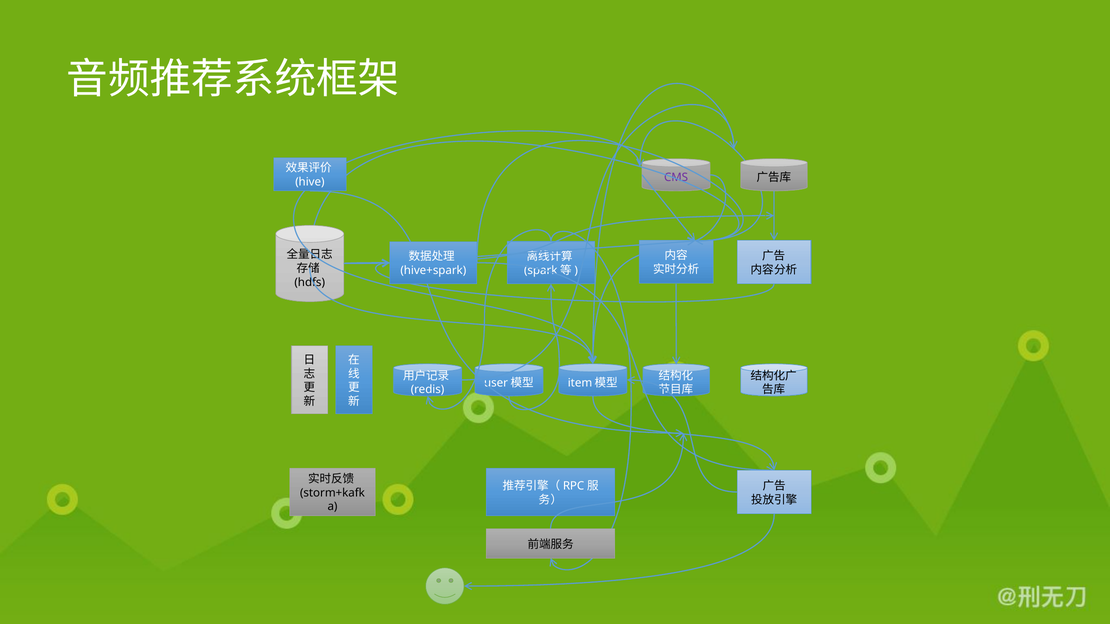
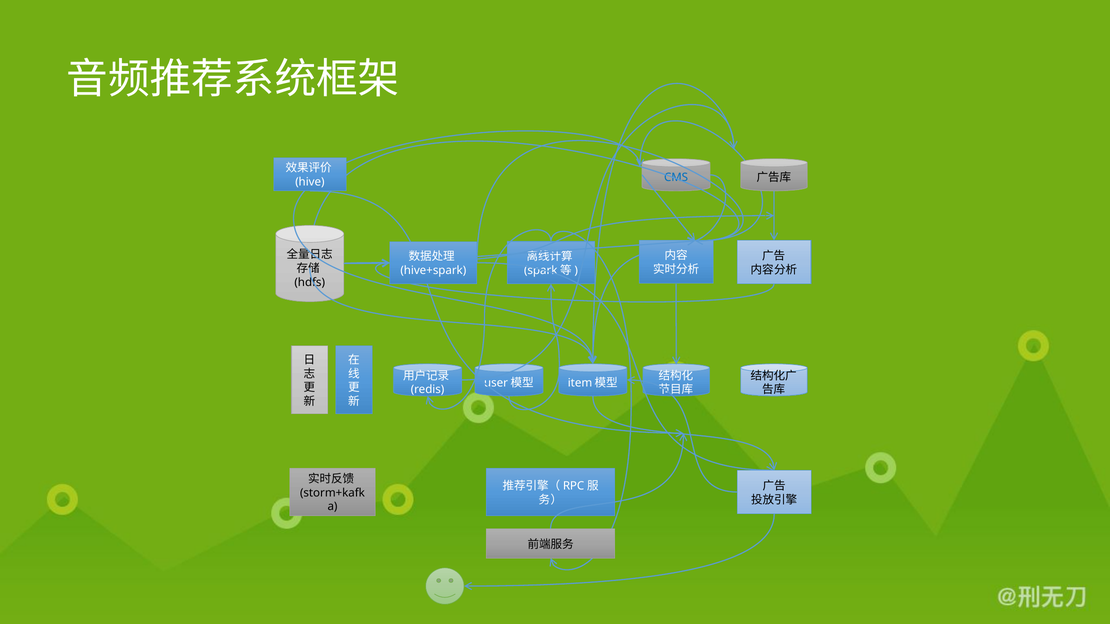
CMS colour: purple -> blue
